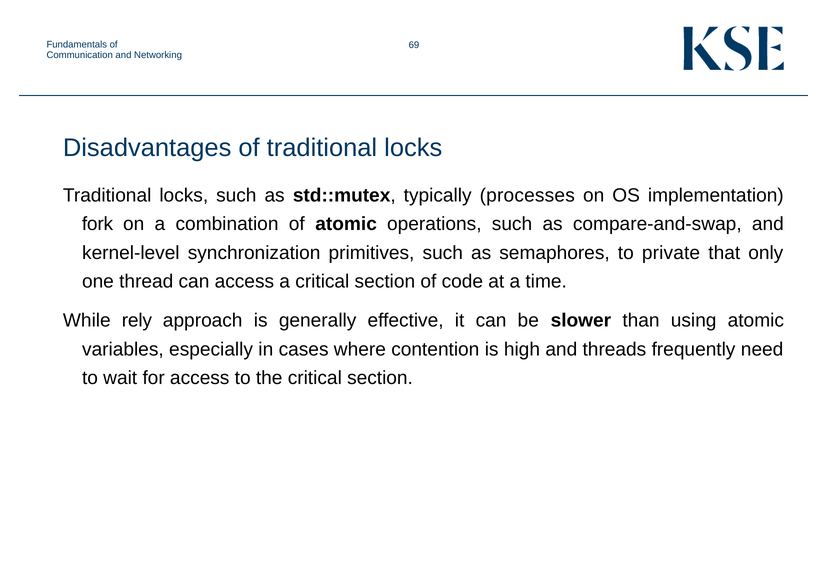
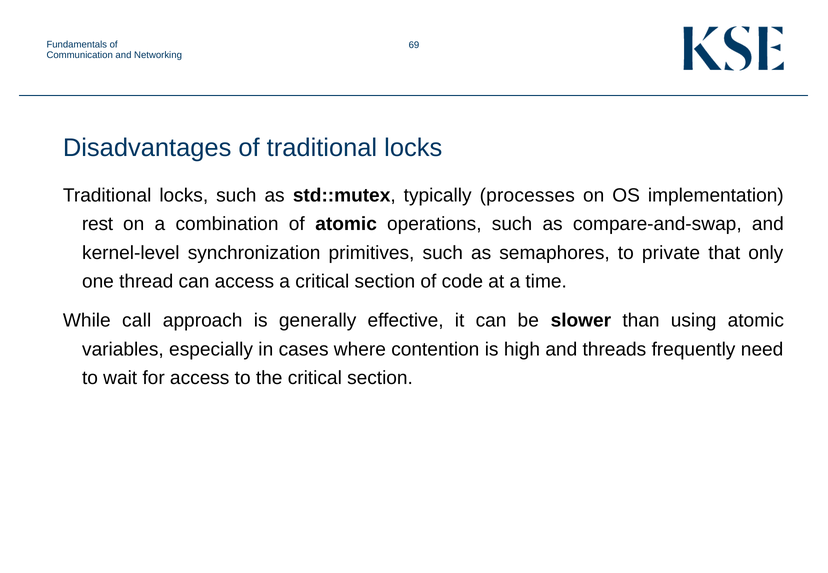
fork: fork -> rest
rely: rely -> call
